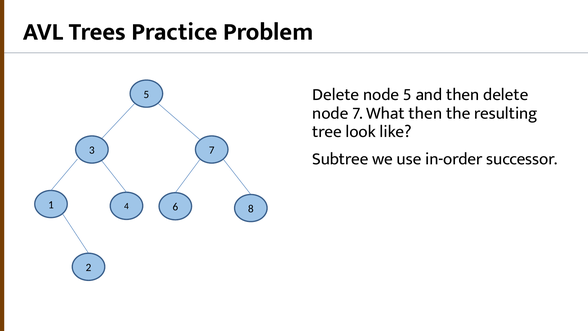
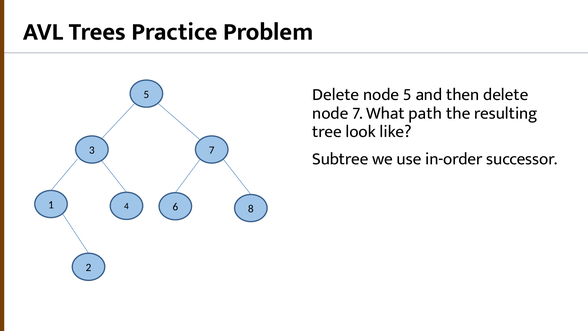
What then: then -> path
